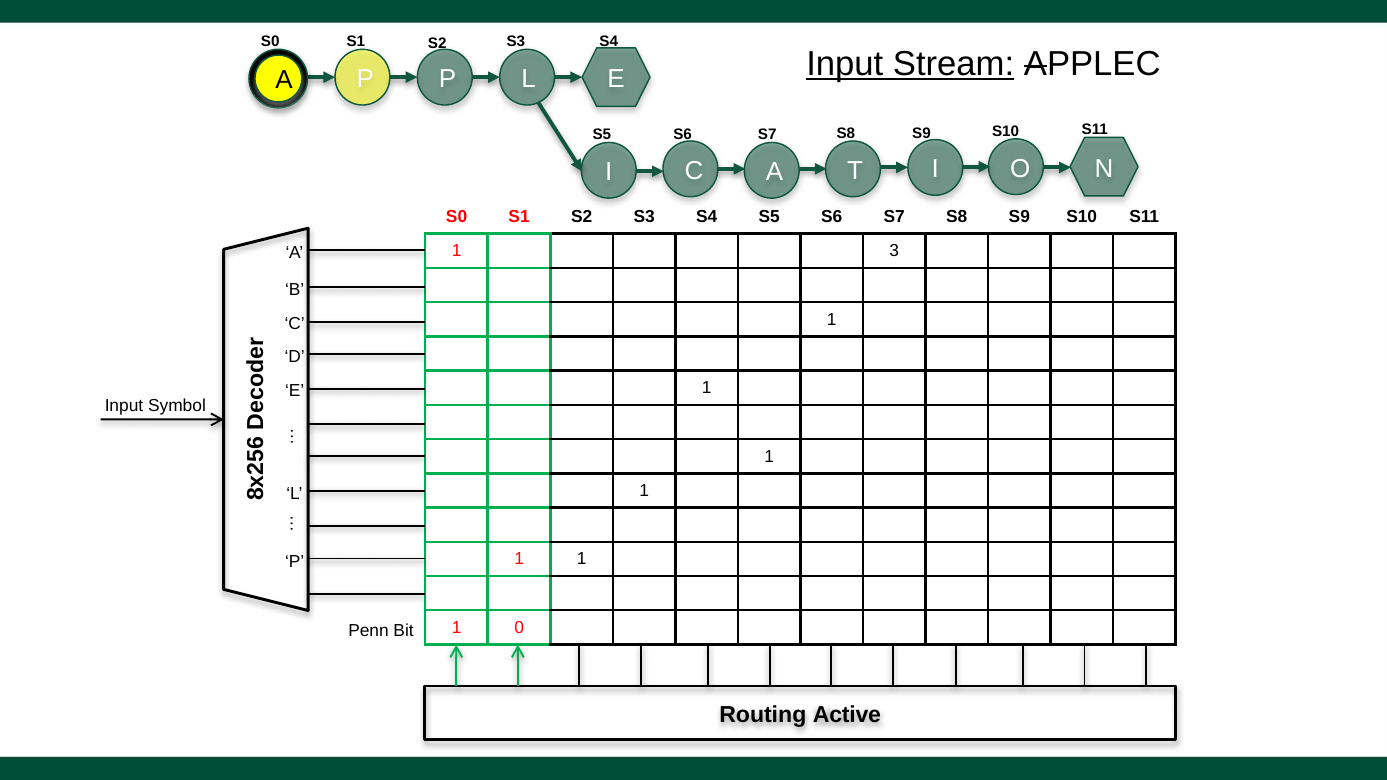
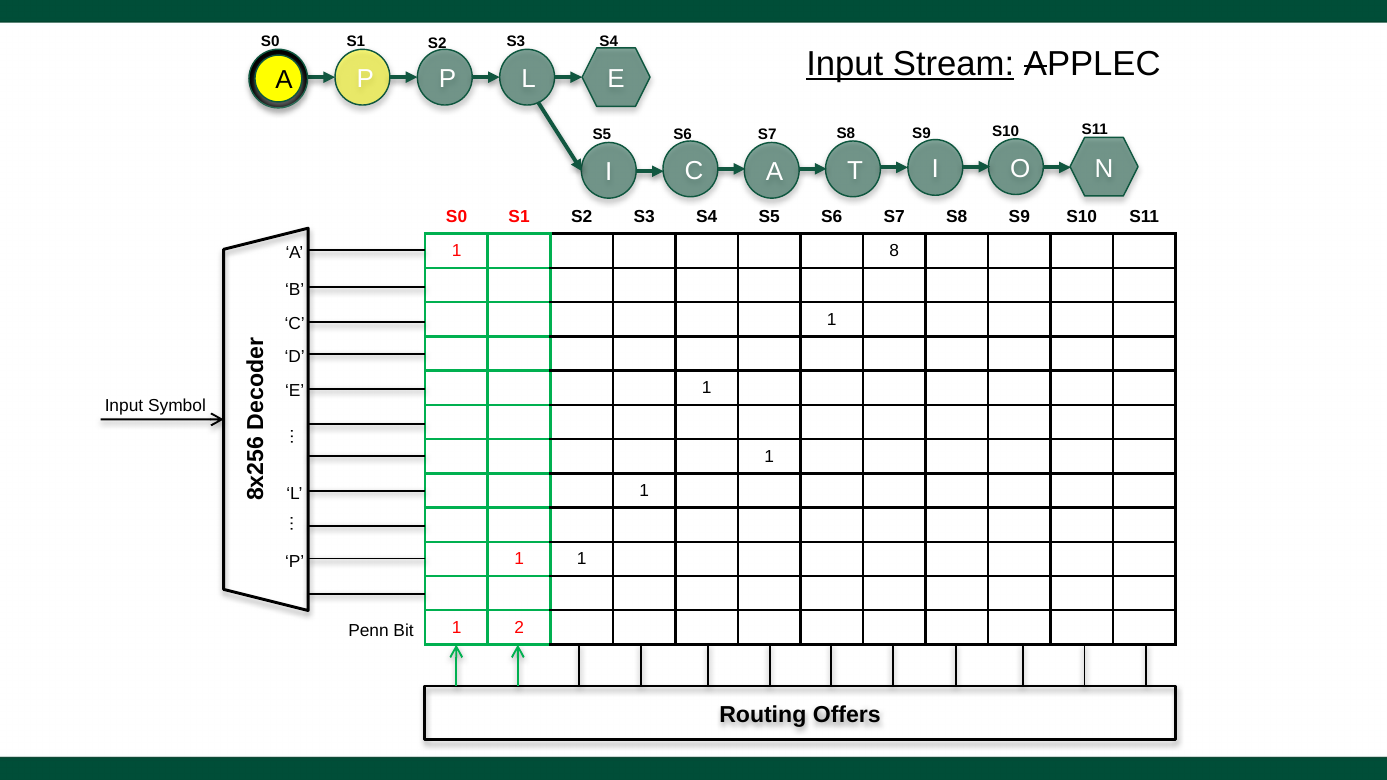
1 3: 3 -> 8
1 0: 0 -> 2
Active: Active -> Offers
